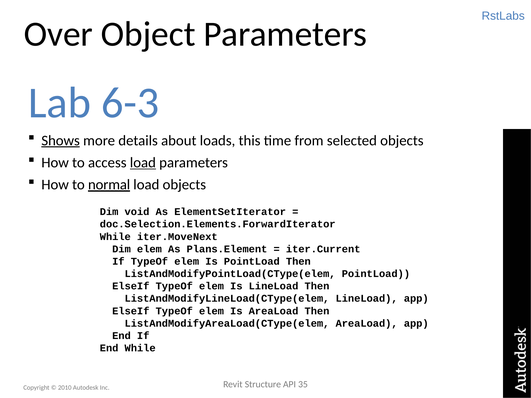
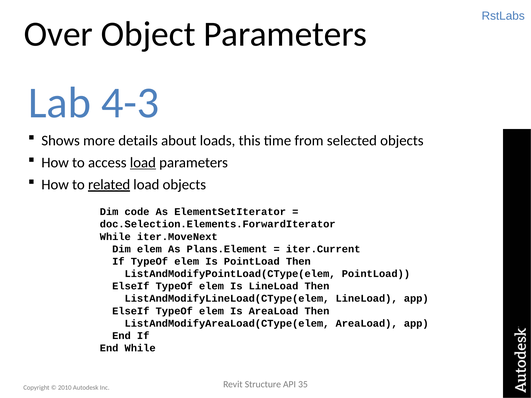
6-3: 6-3 -> 4-3
Shows underline: present -> none
normal: normal -> related
void: void -> code
